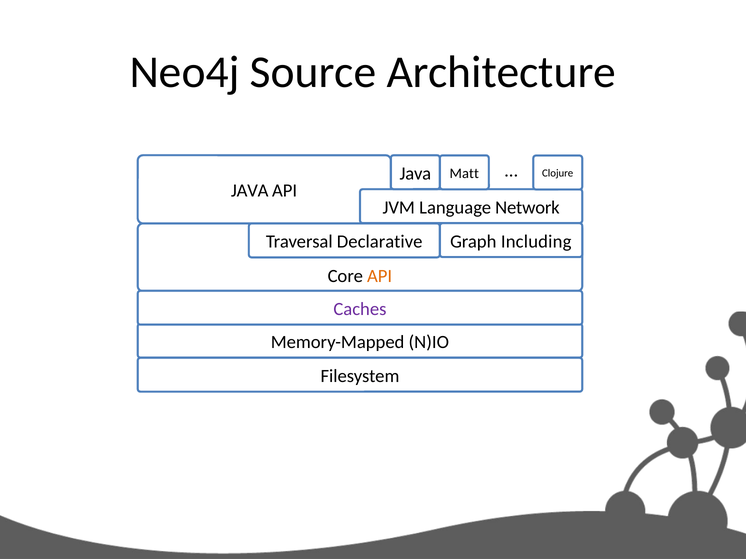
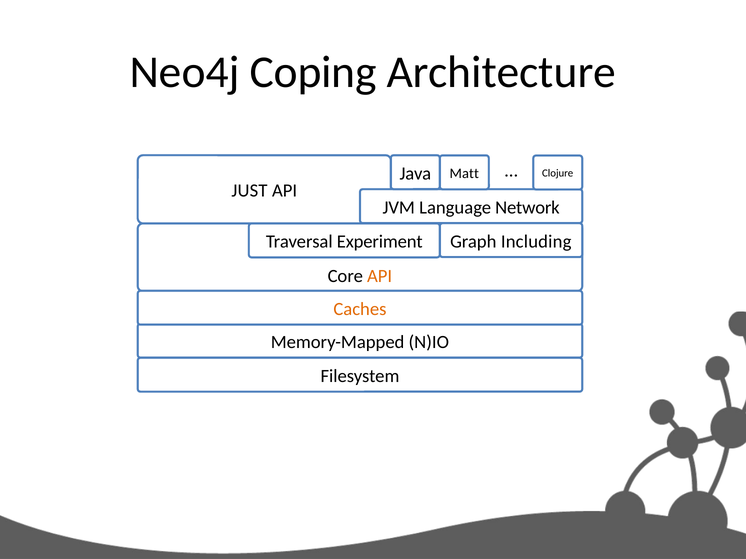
Source: Source -> Coping
JAVA at (250, 191): JAVA -> JUST
Declarative: Declarative -> Experiment
Caches colour: purple -> orange
